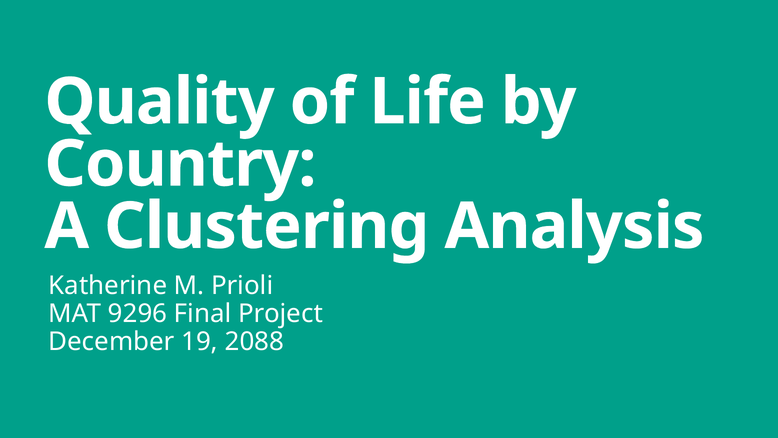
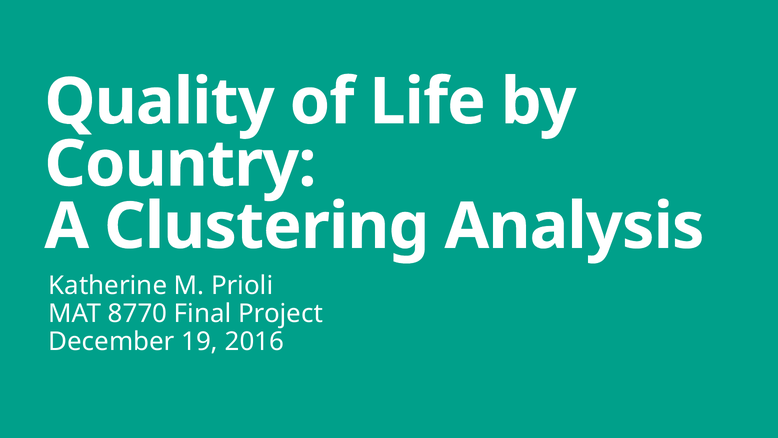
9296: 9296 -> 8770
2088: 2088 -> 2016
